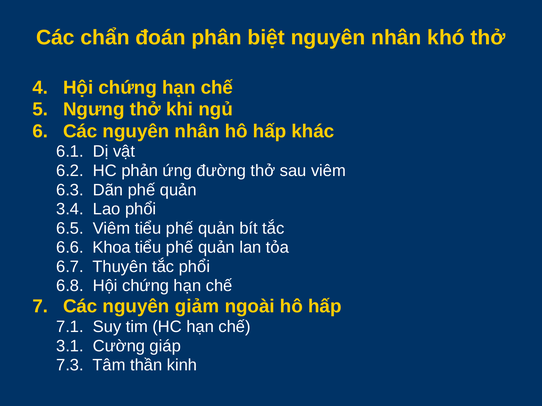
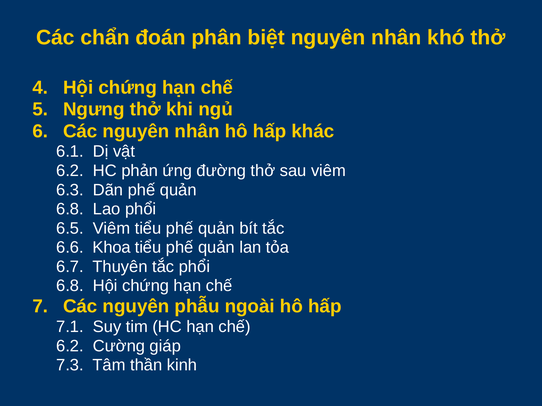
3.4 at (70, 209): 3.4 -> 6.8
giảm: giảm -> phẫu
3.1 at (70, 346): 3.1 -> 6.2
